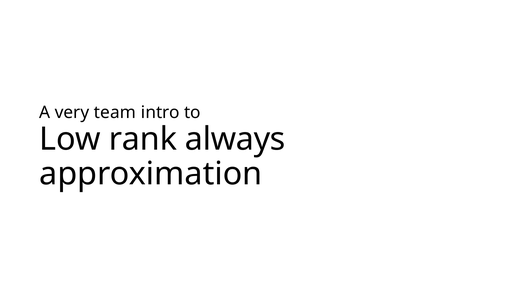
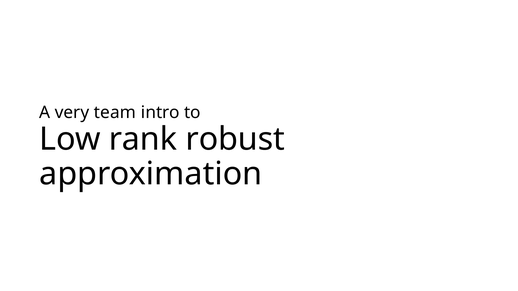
always: always -> robust
